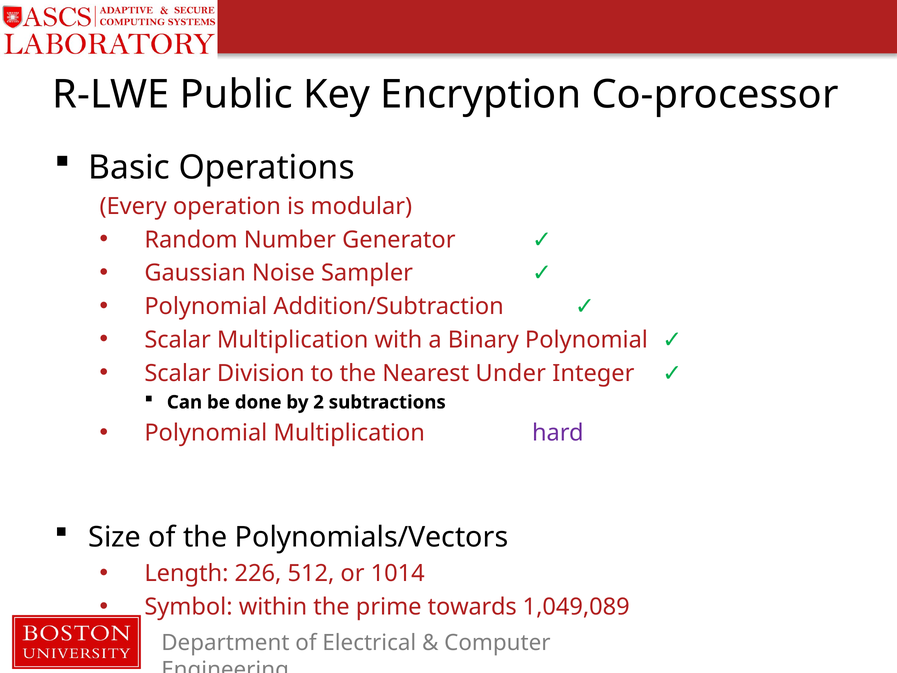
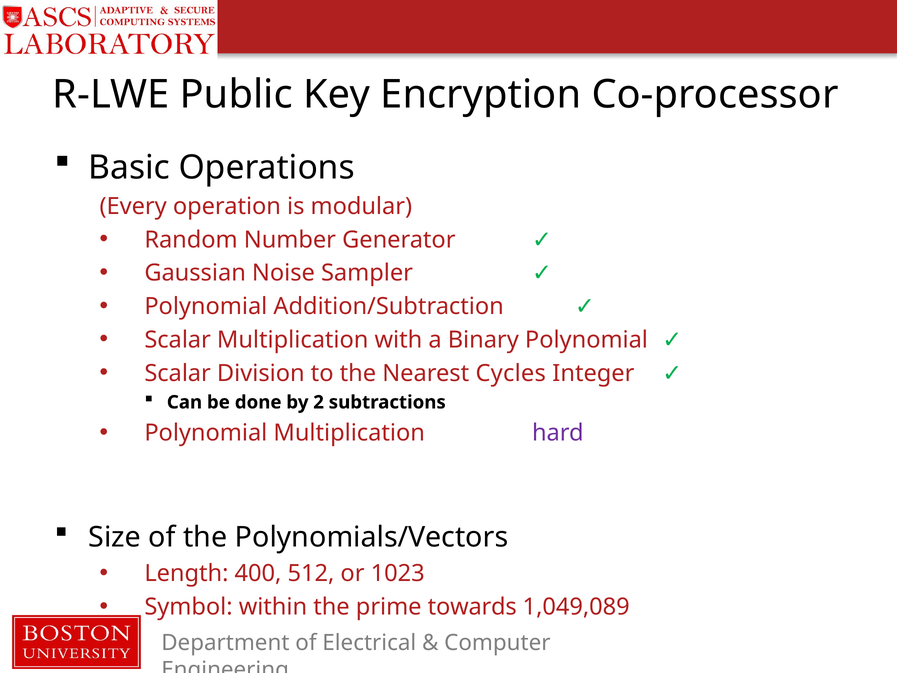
Under: Under -> Cycles
226: 226 -> 400
1014: 1014 -> 1023
